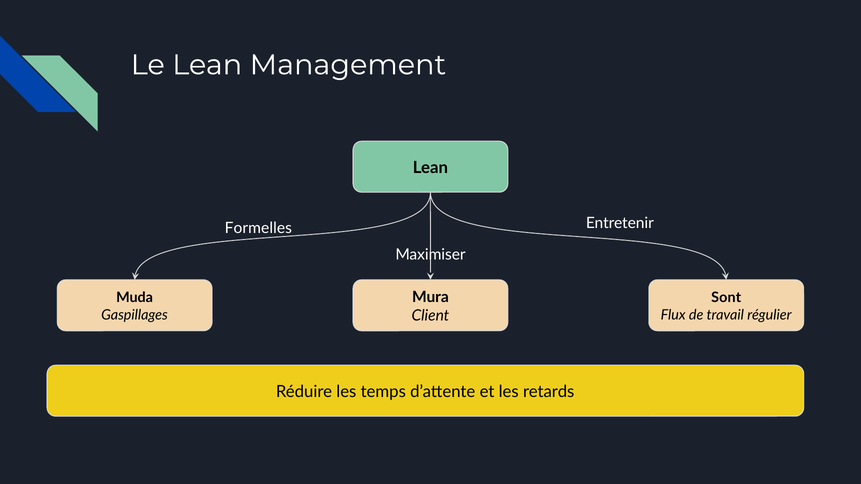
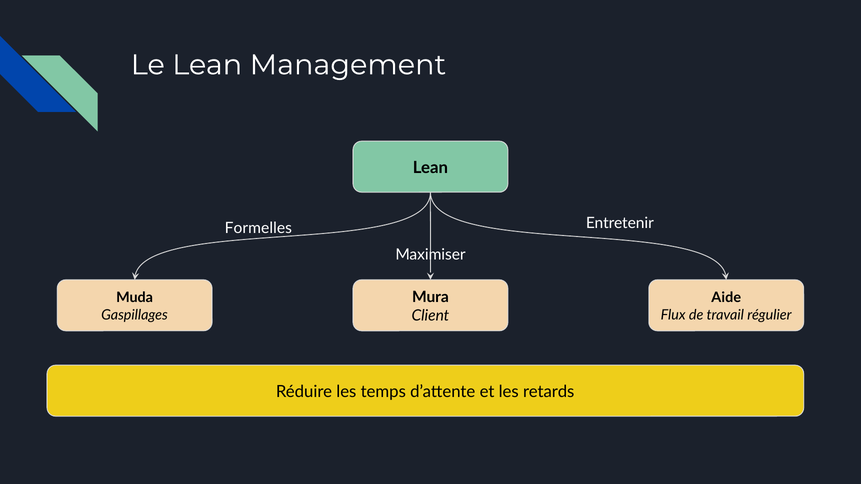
Sont: Sont -> Aide
